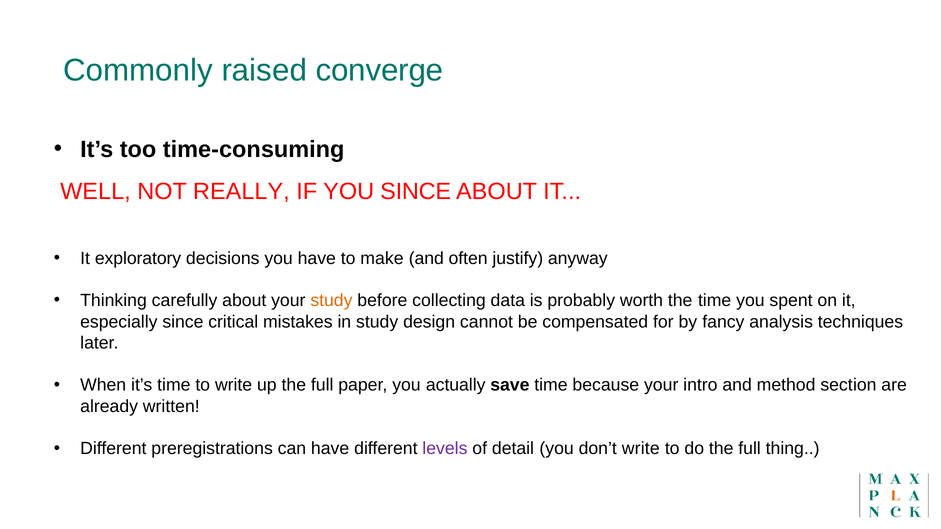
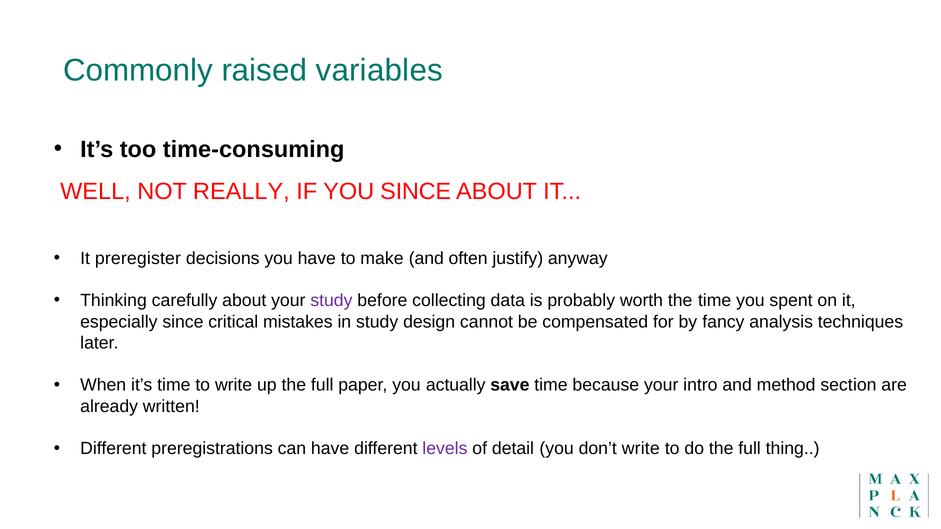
converge: converge -> variables
exploratory: exploratory -> preregister
study at (331, 301) colour: orange -> purple
